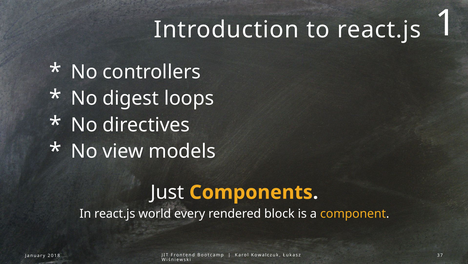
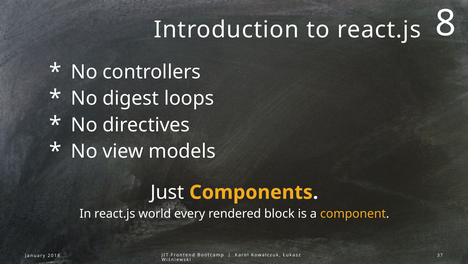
1: 1 -> 8
